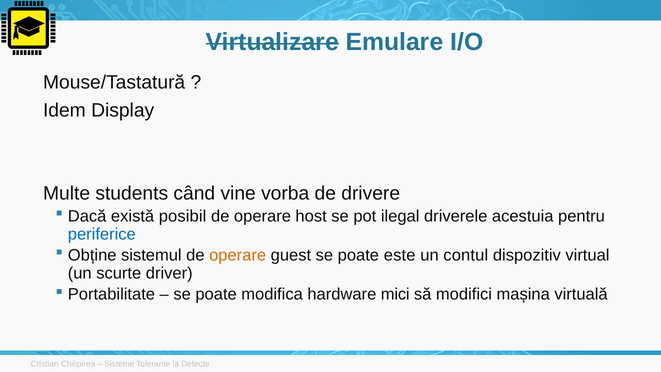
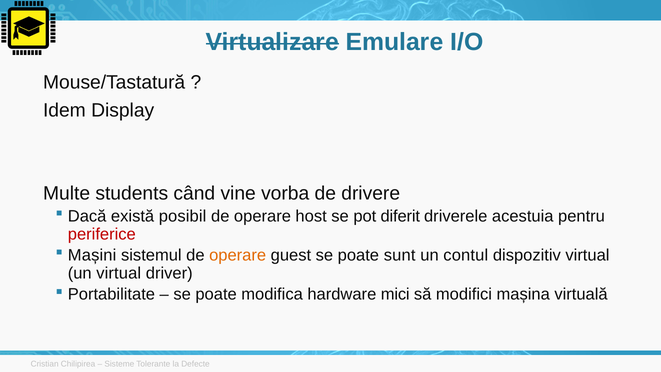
ilegal: ilegal -> diferit
periferice colour: blue -> red
Obține: Obține -> Mașini
este: este -> sunt
un scurte: scurte -> virtual
